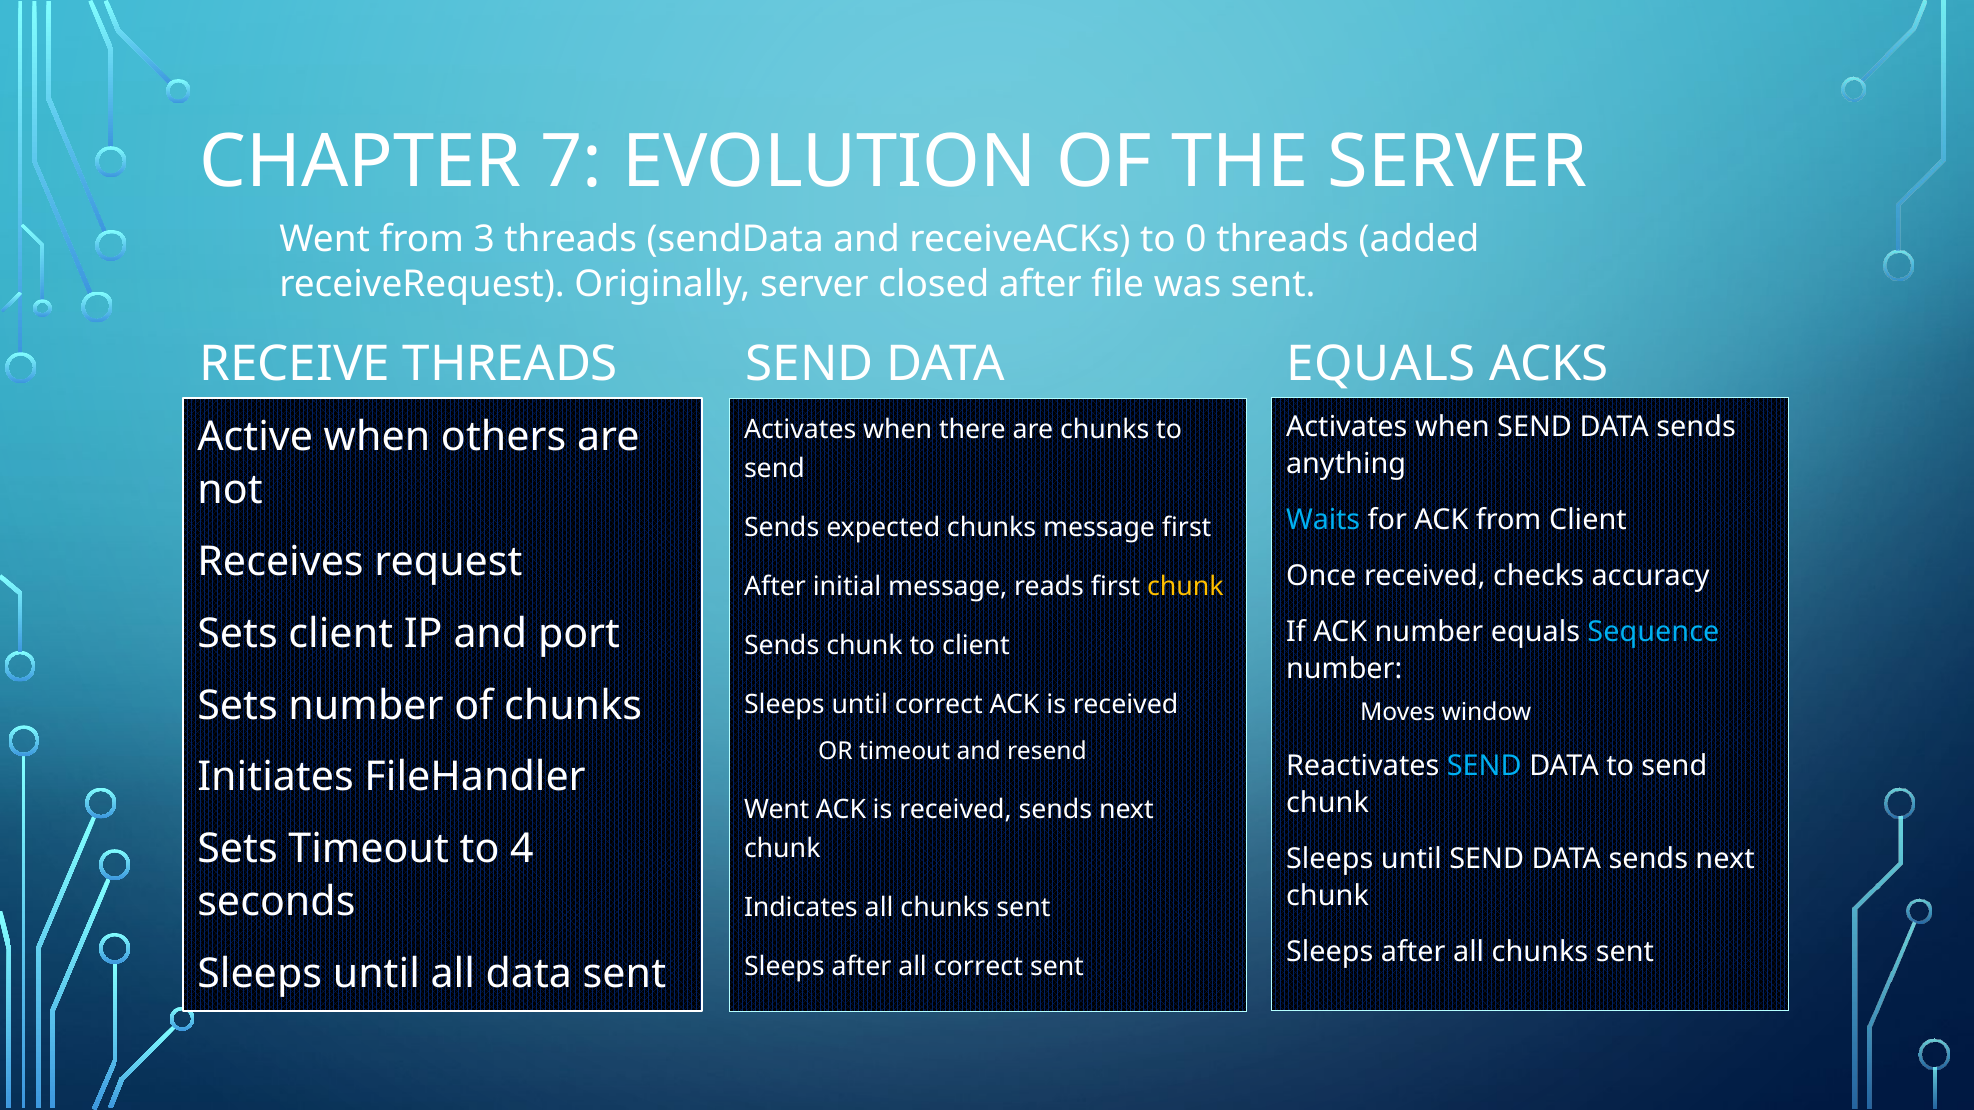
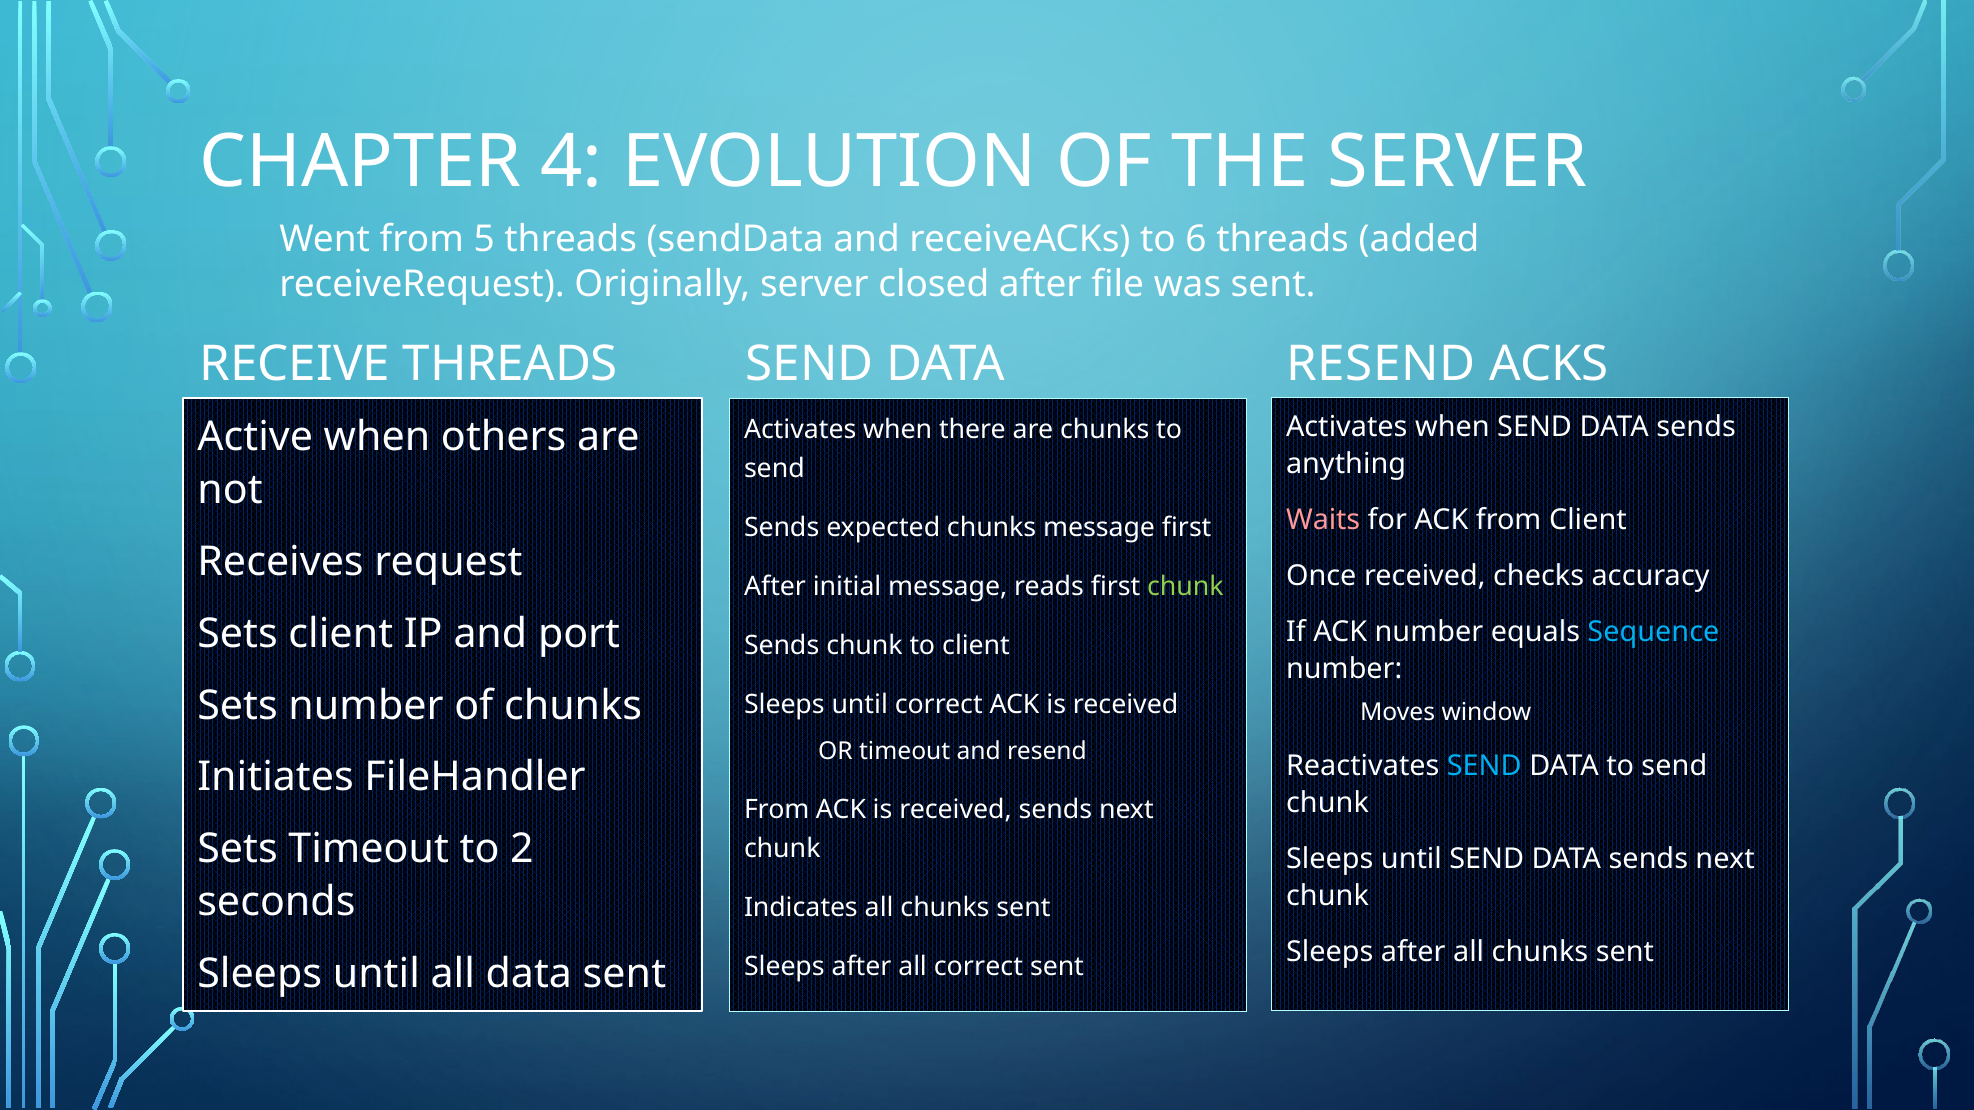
7: 7 -> 4
3: 3 -> 5
0: 0 -> 6
EQUALS at (1381, 364): EQUALS -> RESEND
Waits colour: light blue -> pink
chunk at (1185, 587) colour: yellow -> light green
Went at (777, 810): Went -> From
4: 4 -> 2
